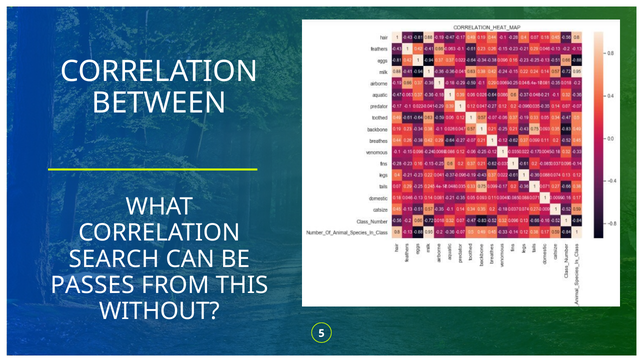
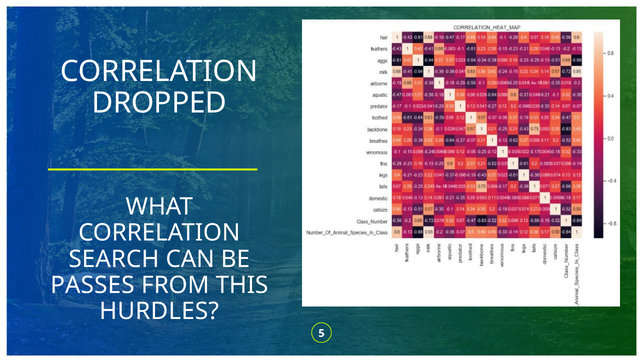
BETWEEN: BETWEEN -> DROPPED
WITHOUT: WITHOUT -> HURDLES
